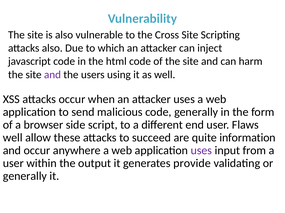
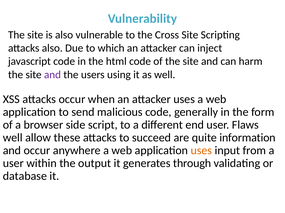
uses at (201, 151) colour: purple -> orange
provide: provide -> through
generally at (25, 177): generally -> database
